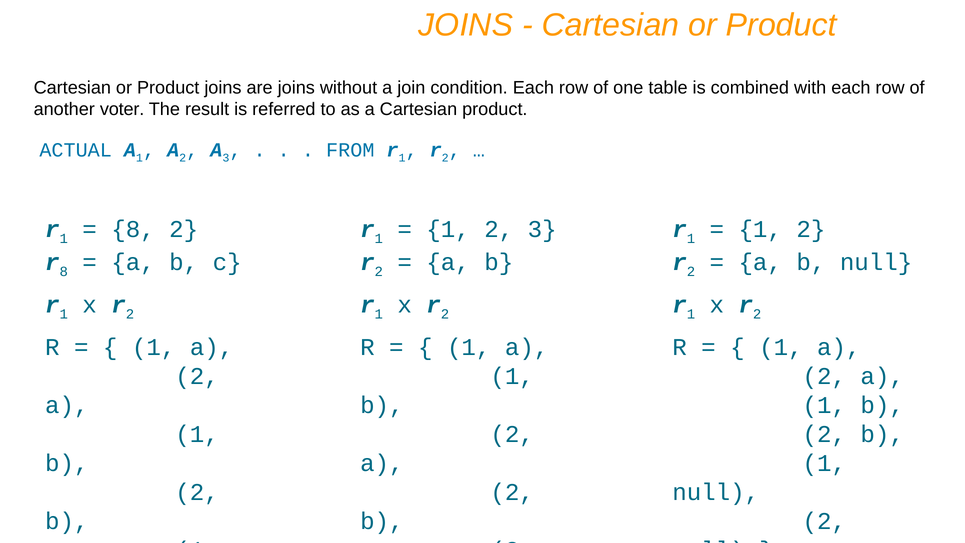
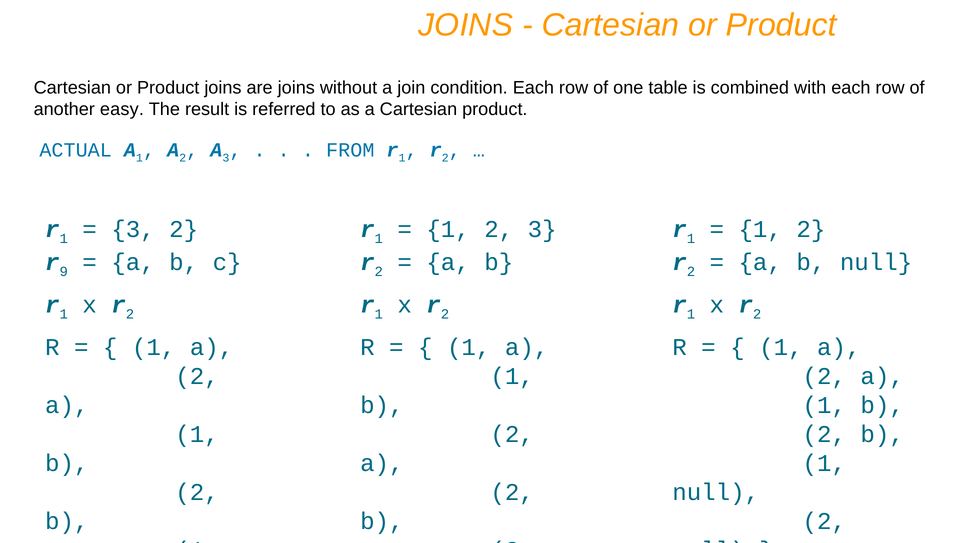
voter: voter -> easy
8 at (133, 229): 8 -> 3
r 8: 8 -> 9
